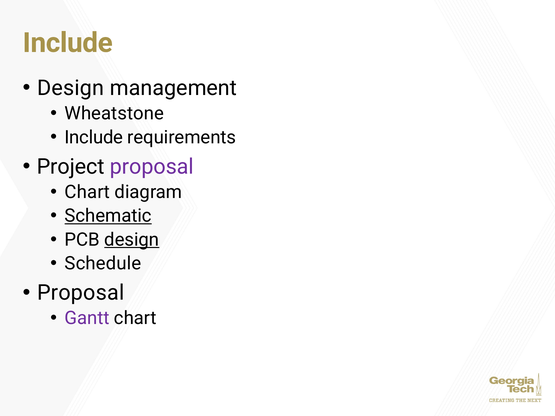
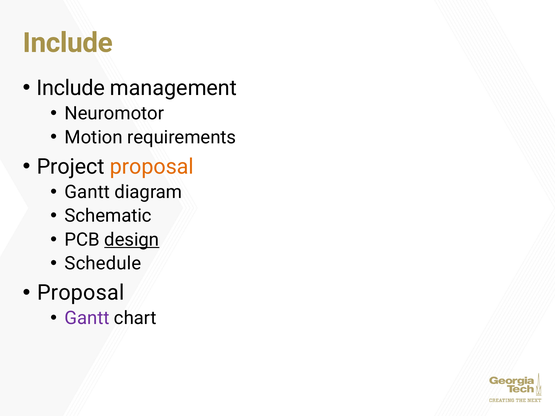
Design at (71, 88): Design -> Include
Wheatstone: Wheatstone -> Neuromotor
Include at (94, 137): Include -> Motion
proposal at (152, 167) colour: purple -> orange
Chart at (87, 192): Chart -> Gantt
Schematic underline: present -> none
